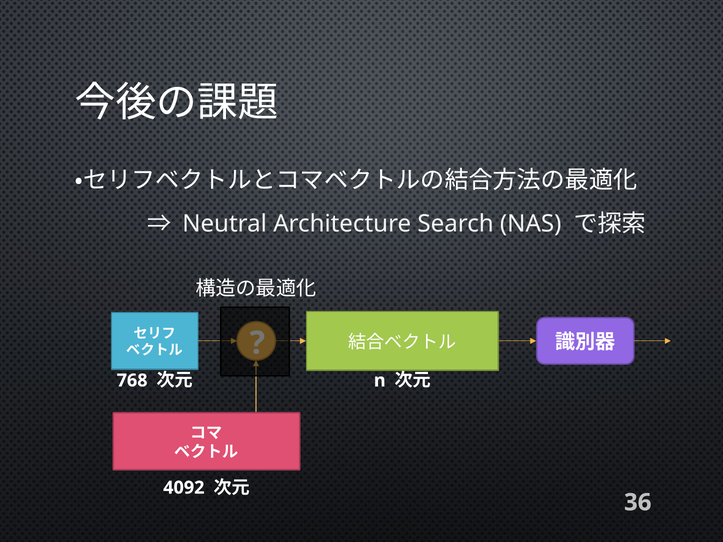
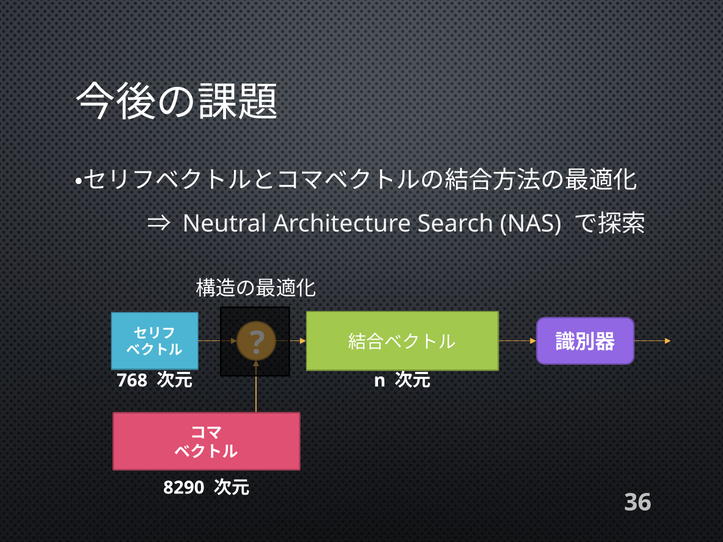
4092: 4092 -> 8290
